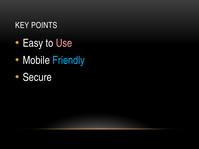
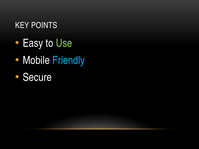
Use colour: pink -> light green
